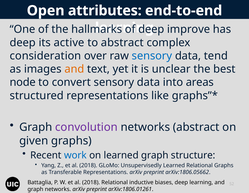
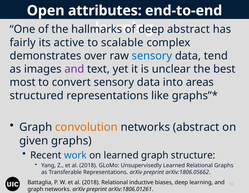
improve at (189, 29): improve -> abstract
deep at (23, 42): deep -> fairly
to abstract: abstract -> scalable
consideration: consideration -> demonstrates
and at (74, 69) colour: orange -> purple
node: node -> most
convolution colour: purple -> orange
